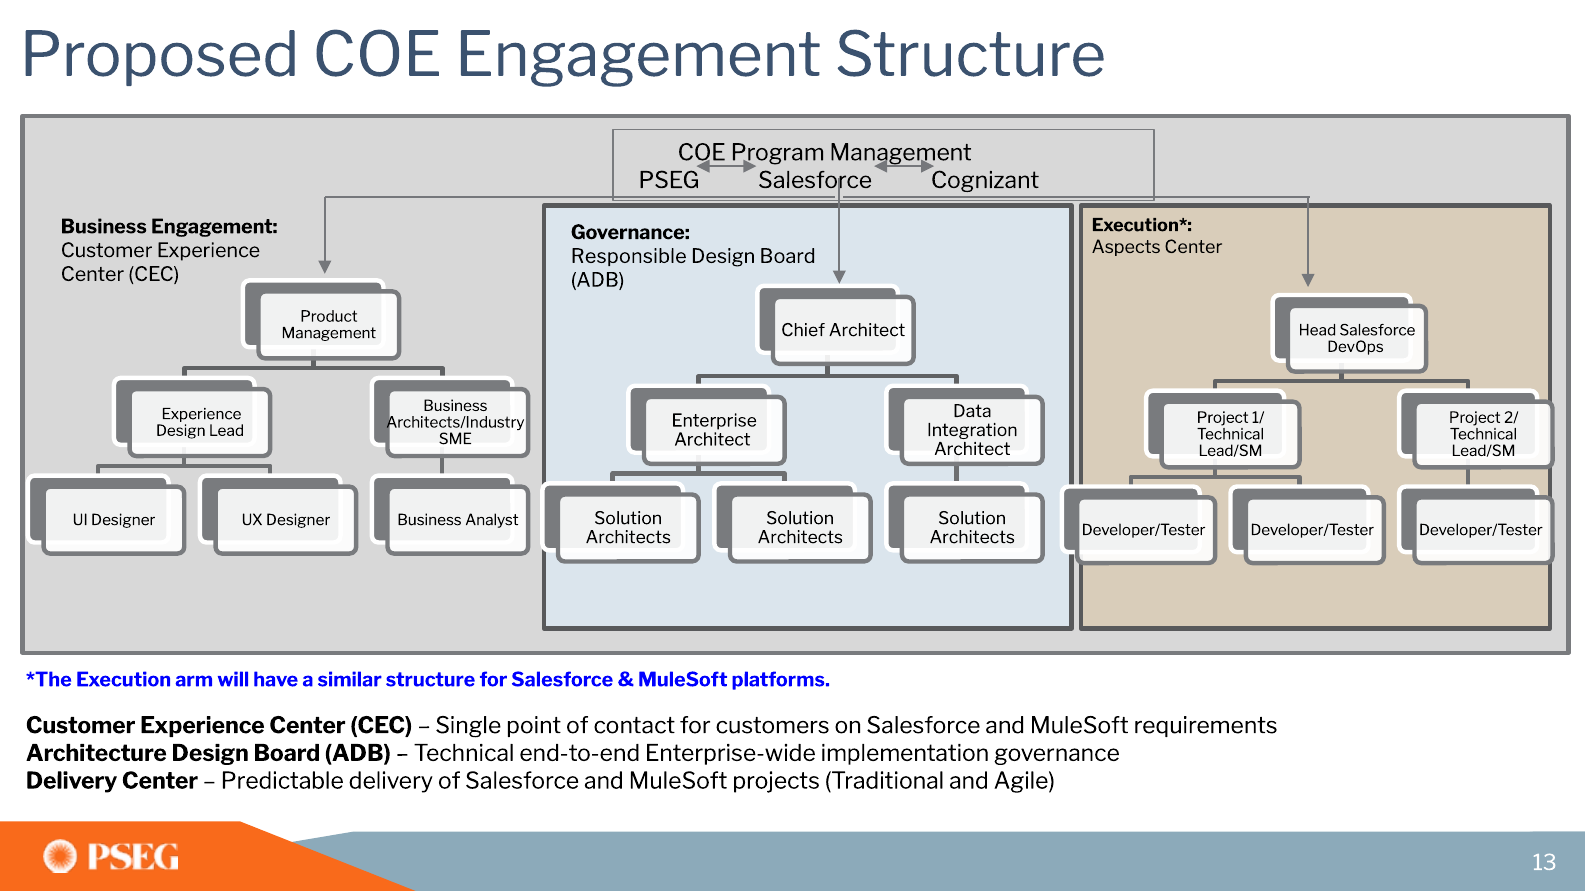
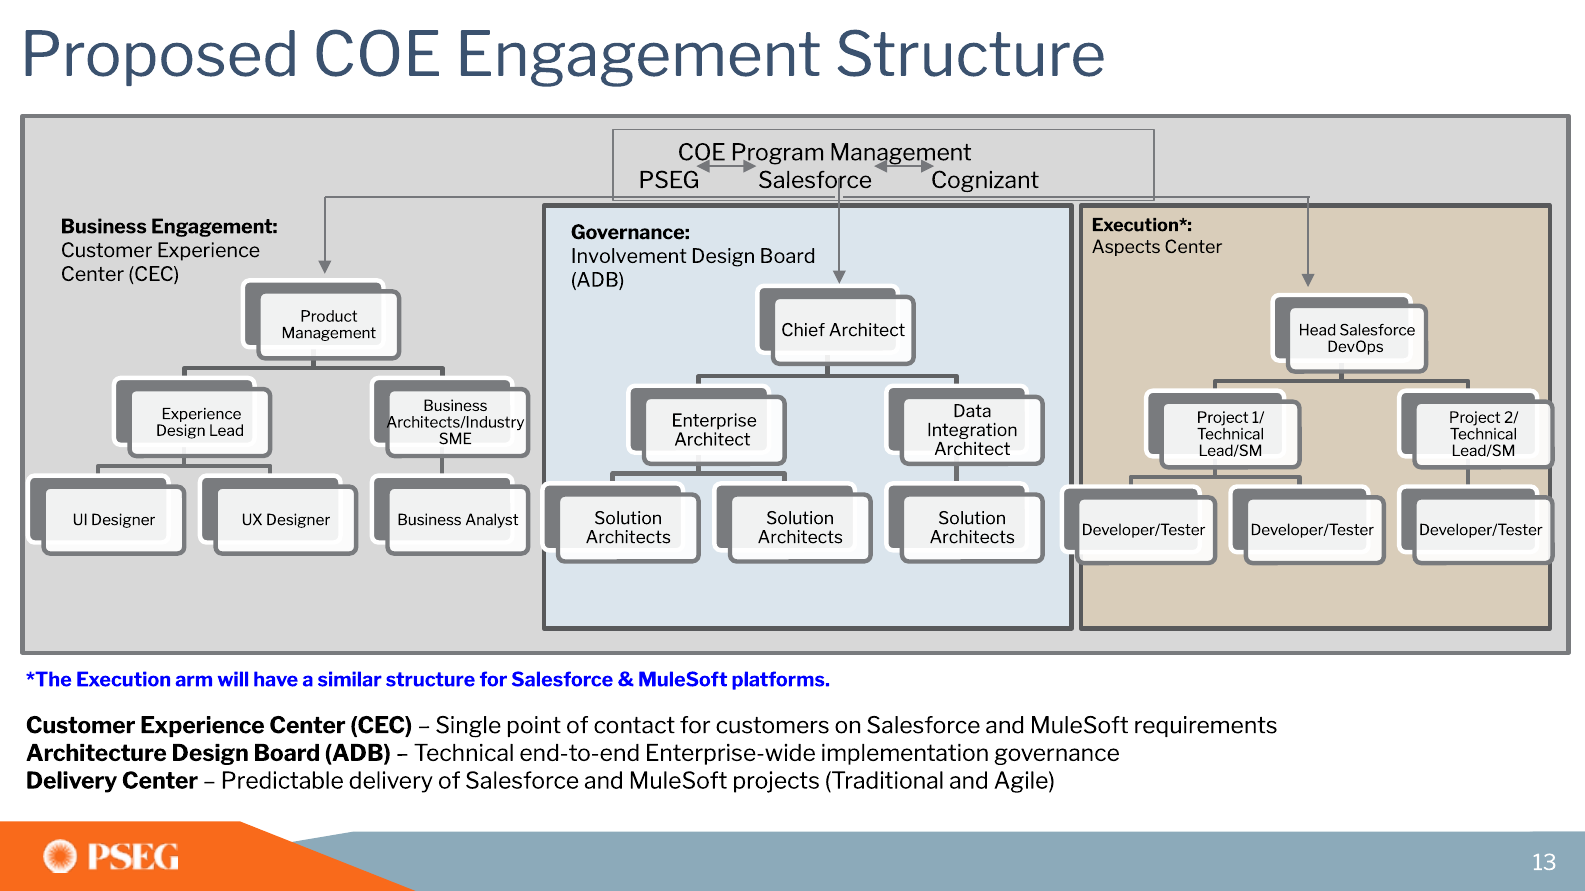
Responsible: Responsible -> Involvement
